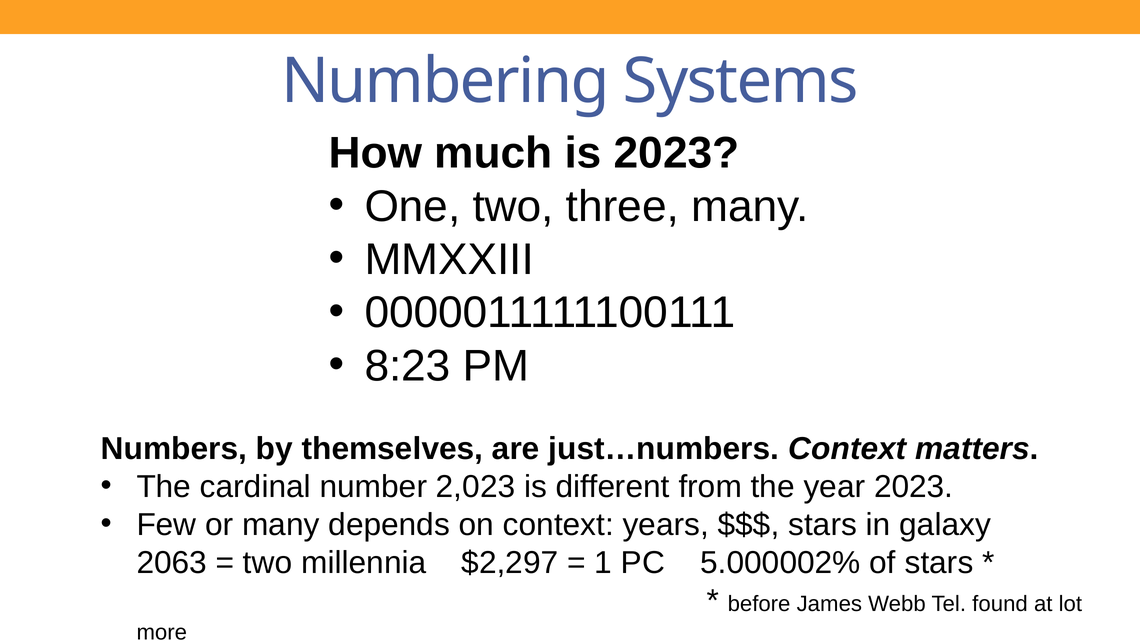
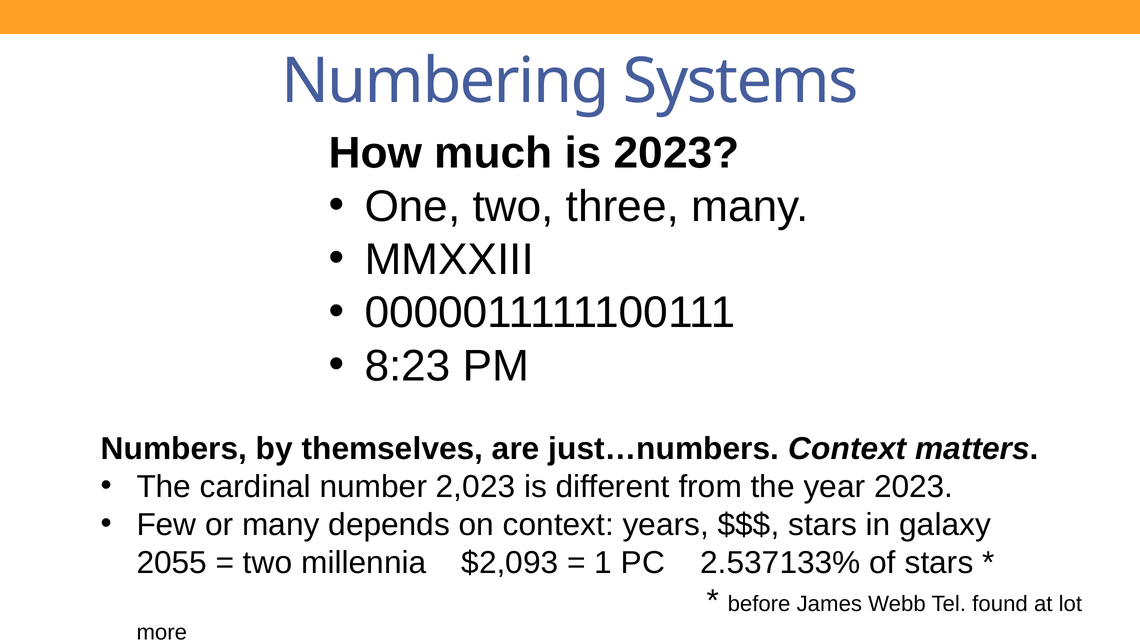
2063: 2063 -> 2055
$2,297: $2,297 -> $2,093
5.000002%: 5.000002% -> 2.537133%
